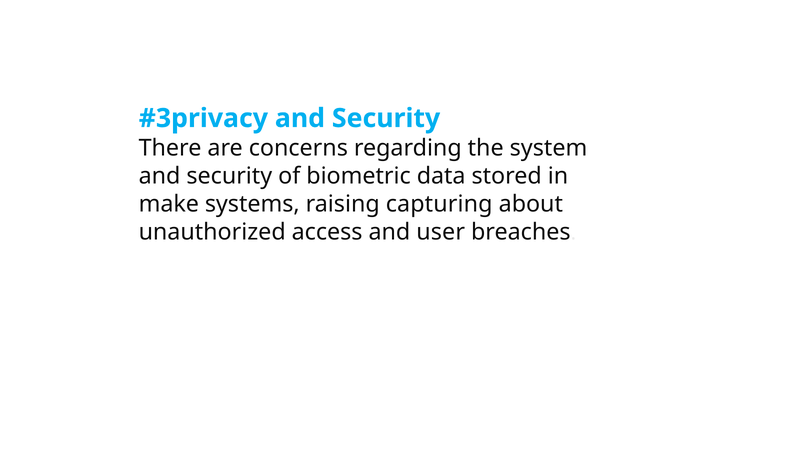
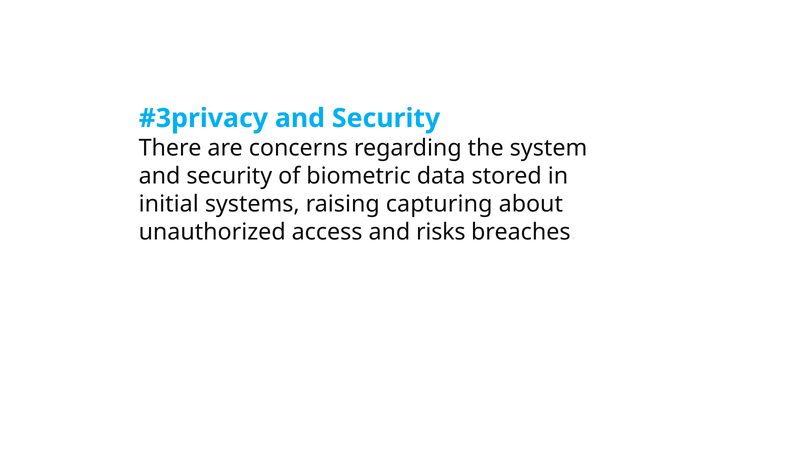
make: make -> initial
user: user -> risks
